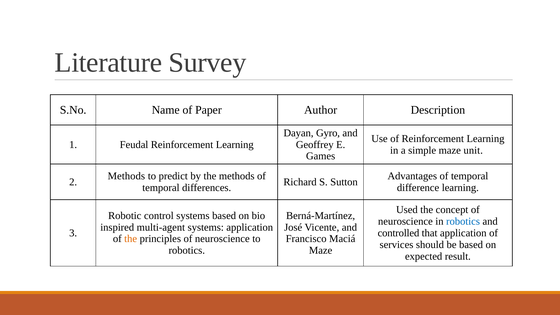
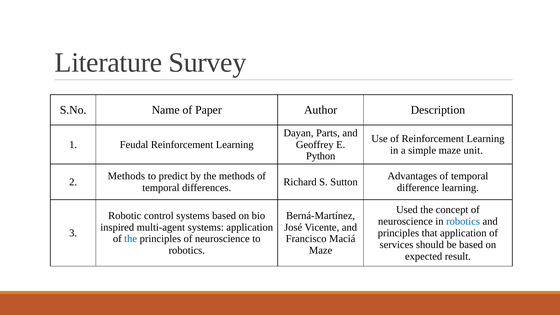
Gyro: Gyro -> Parts
Games: Games -> Python
controlled at (398, 233): controlled -> principles
the at (131, 239) colour: orange -> blue
